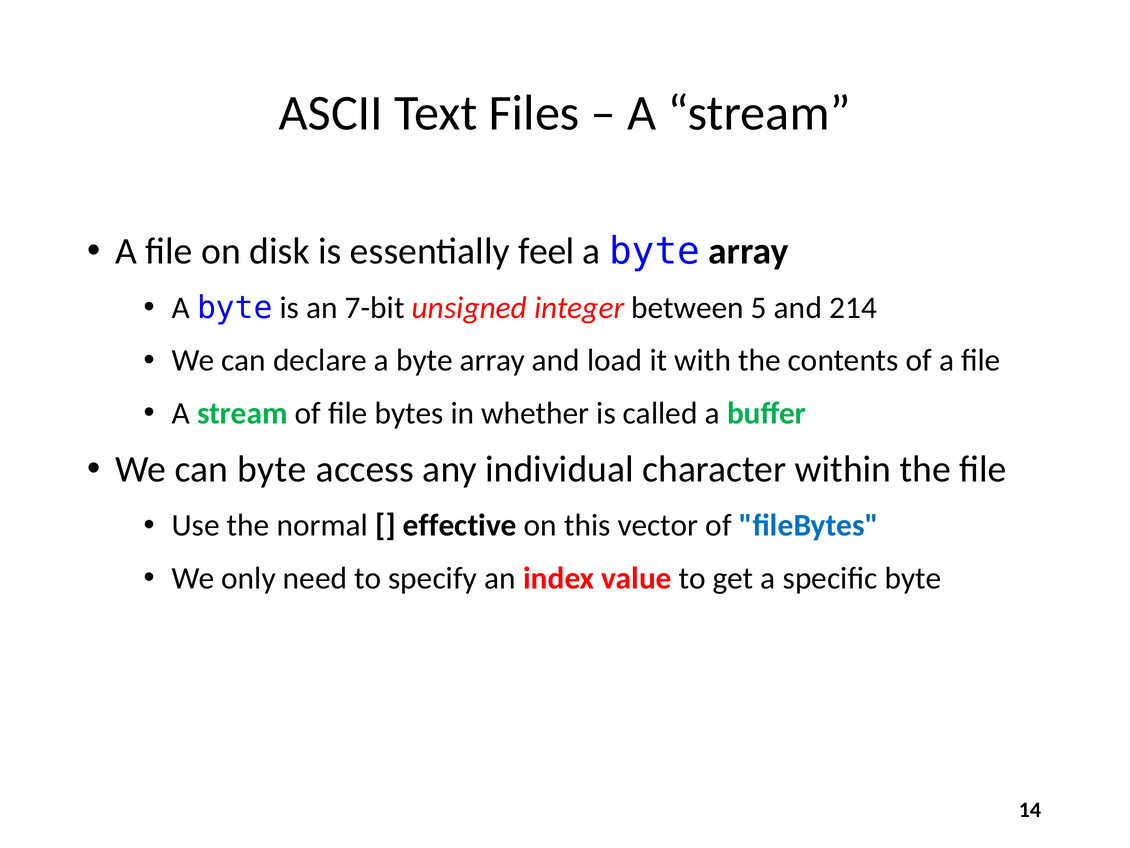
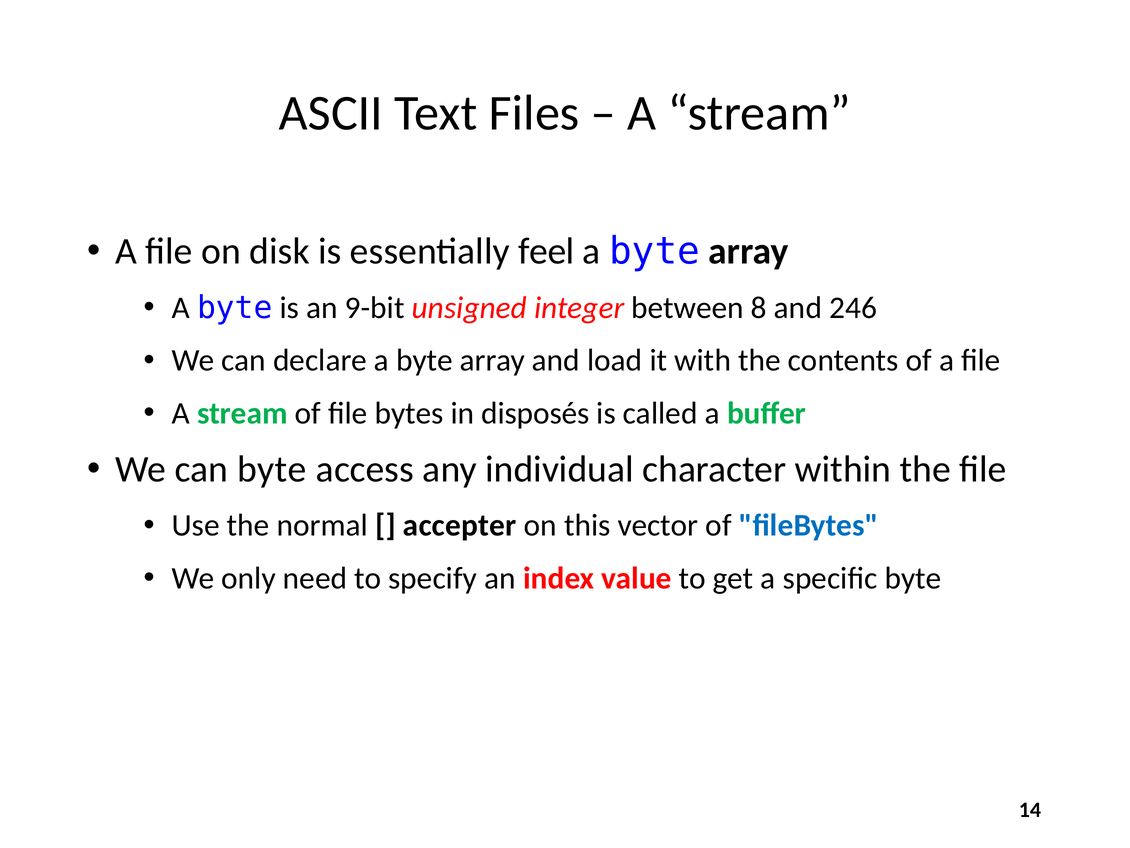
7-bit: 7-bit -> 9-bit
5: 5 -> 8
214: 214 -> 246
whether: whether -> disposés
effective: effective -> accepter
